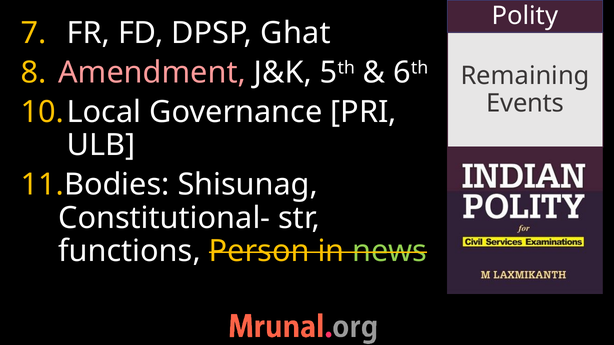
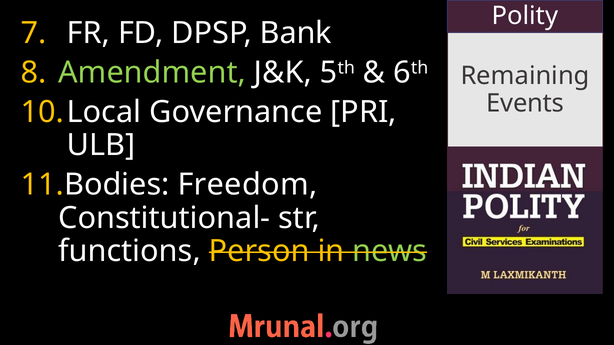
Ghat: Ghat -> Bank
Amendment colour: pink -> light green
Shisunag: Shisunag -> Freedom
